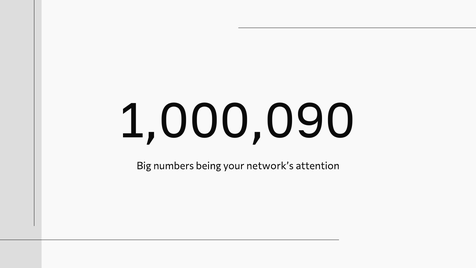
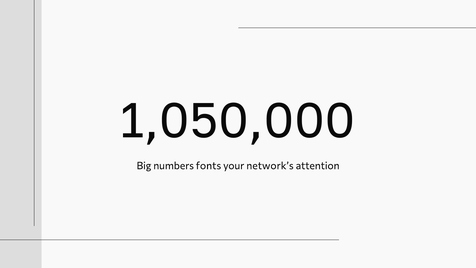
1,000,090: 1,000,090 -> 1,050,000
being: being -> fonts
